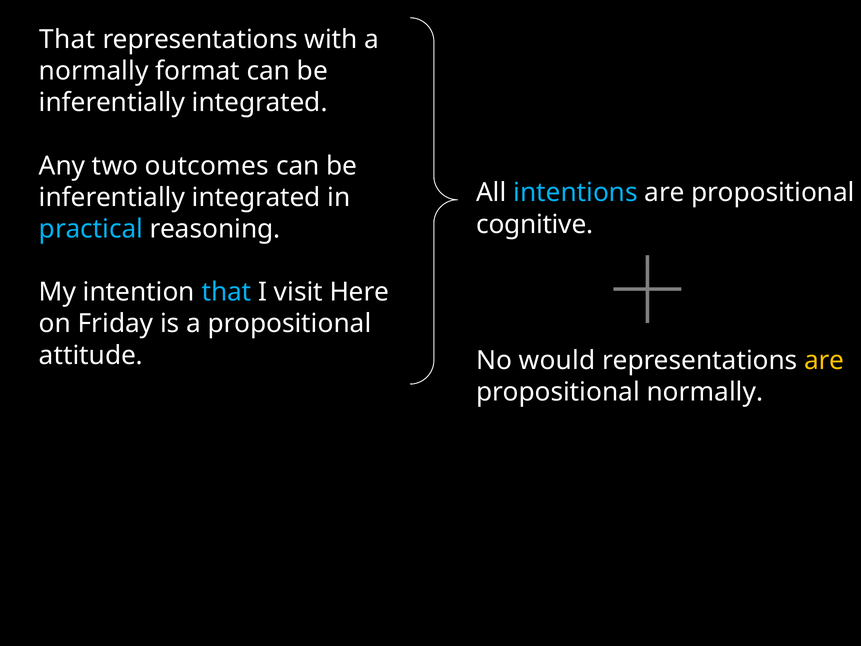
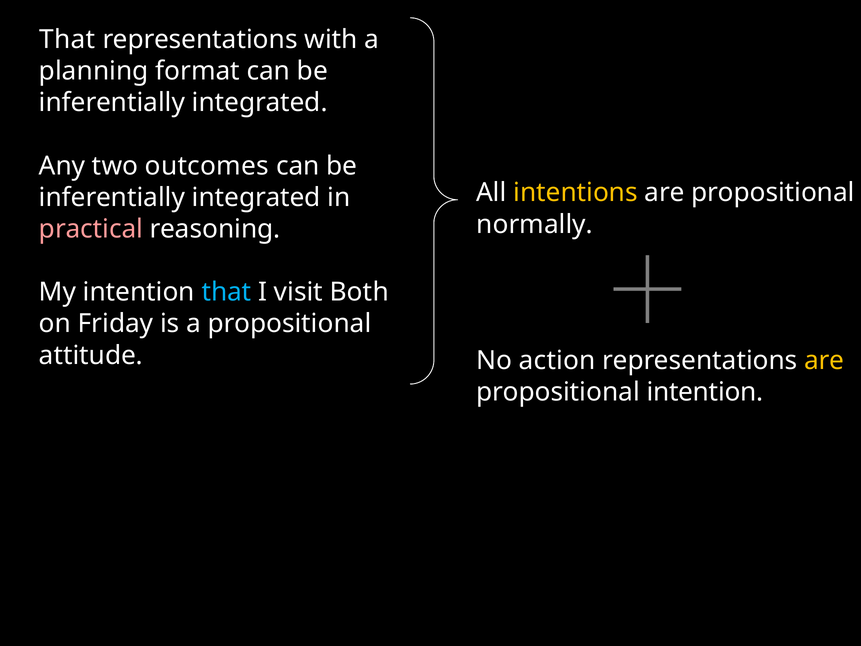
normally at (94, 71): normally -> planning
intentions colour: light blue -> yellow
cognitive: cognitive -> normally
practical colour: light blue -> pink
Here: Here -> Both
would: would -> action
propositional normally: normally -> intention
